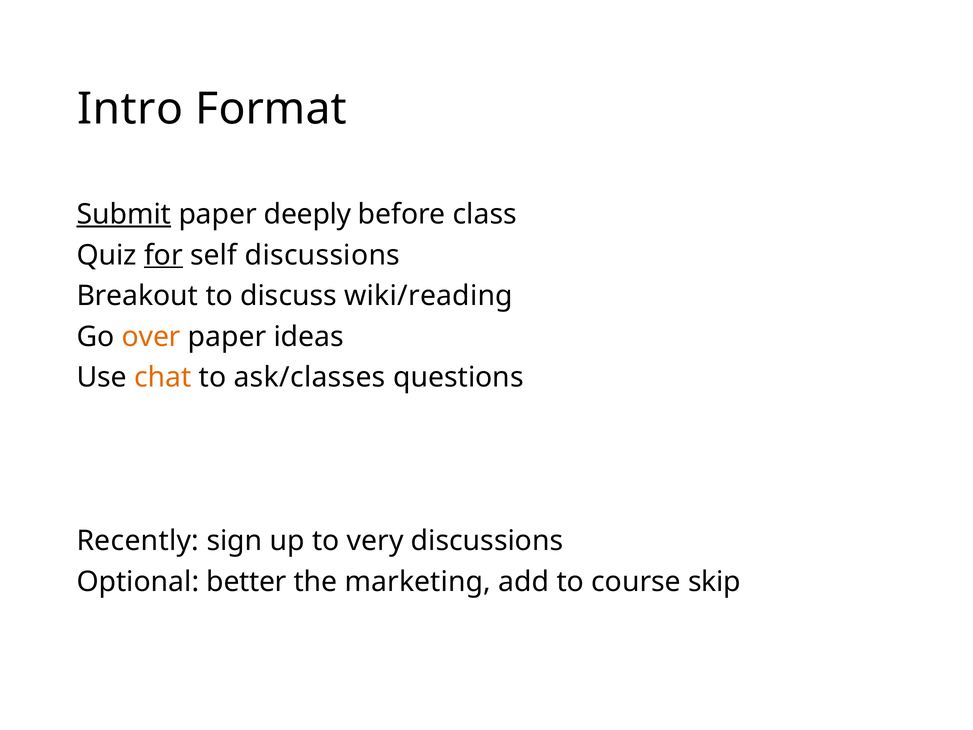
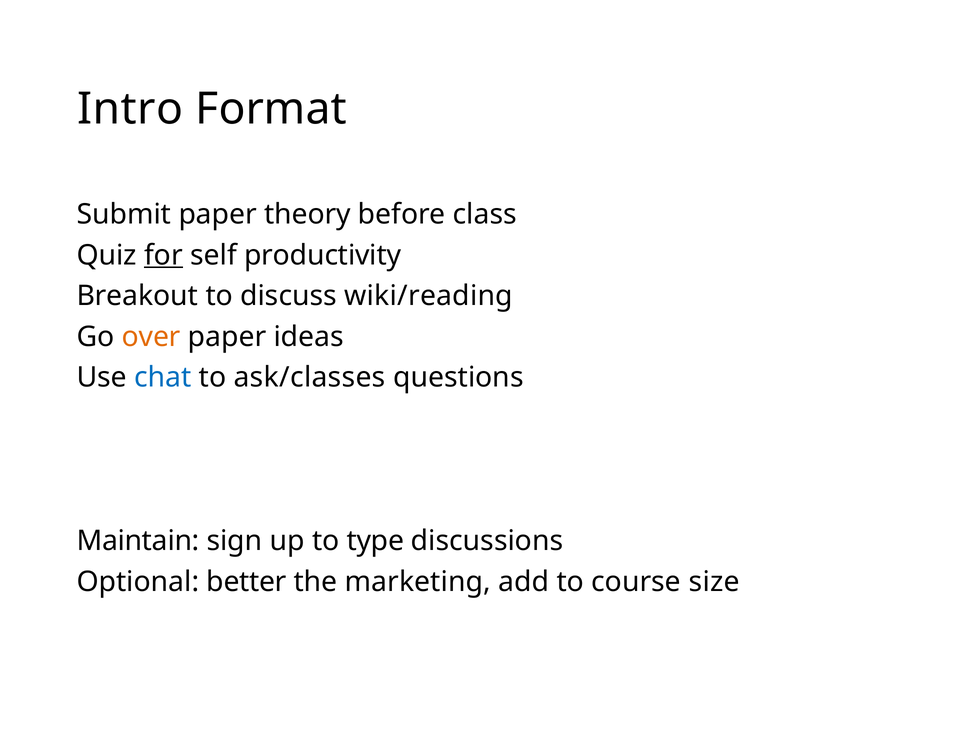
Submit underline: present -> none
deeply: deeply -> theory
self discussions: discussions -> productivity
chat colour: orange -> blue
Recently: Recently -> Maintain
very: very -> type
skip: skip -> size
